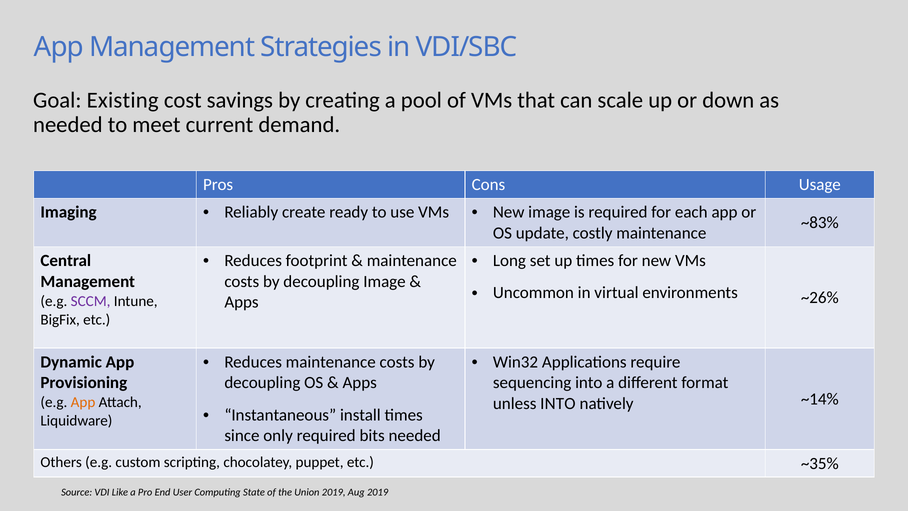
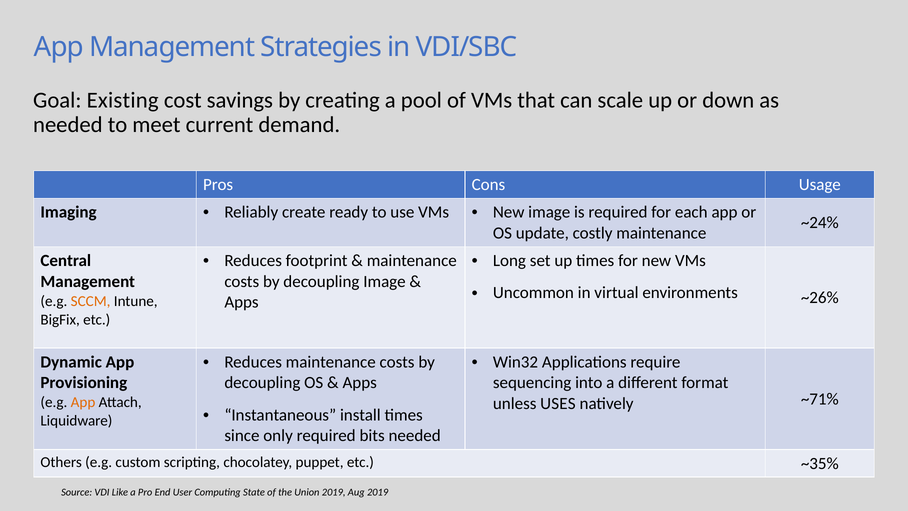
~83%: ~83% -> ~24%
SCCM colour: purple -> orange
unless INTO: INTO -> USES
~14%: ~14% -> ~71%
